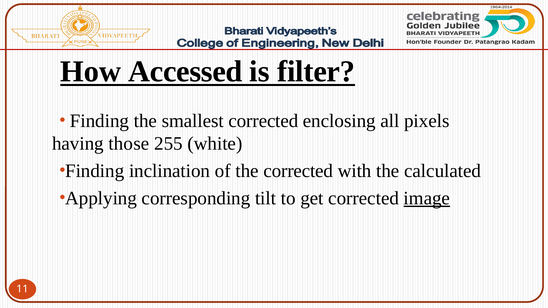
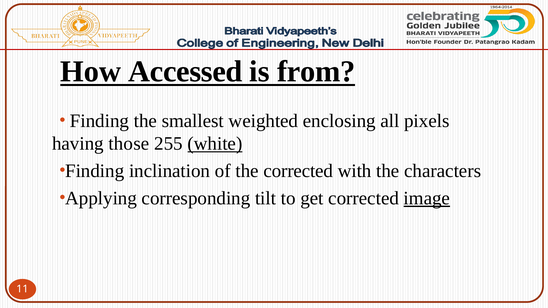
filter: filter -> from
smallest corrected: corrected -> weighted
white underline: none -> present
calculated: calculated -> characters
